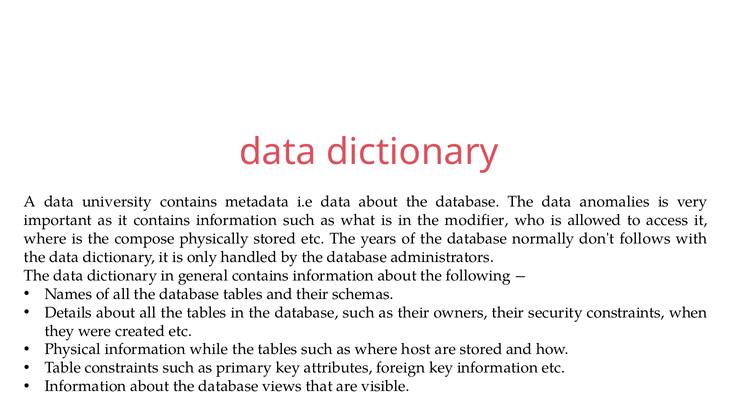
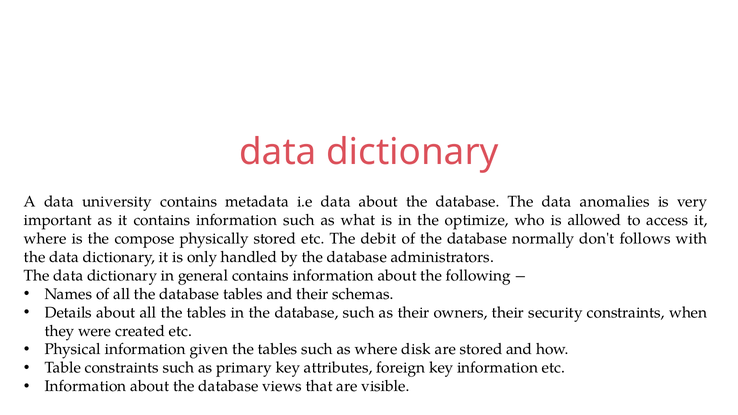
modifier: modifier -> optimize
years: years -> debit
while: while -> given
host: host -> disk
